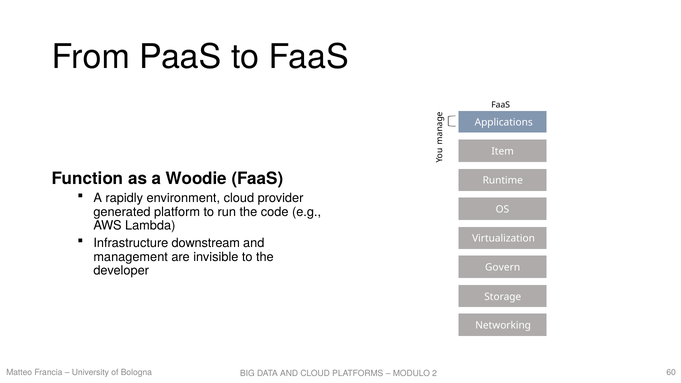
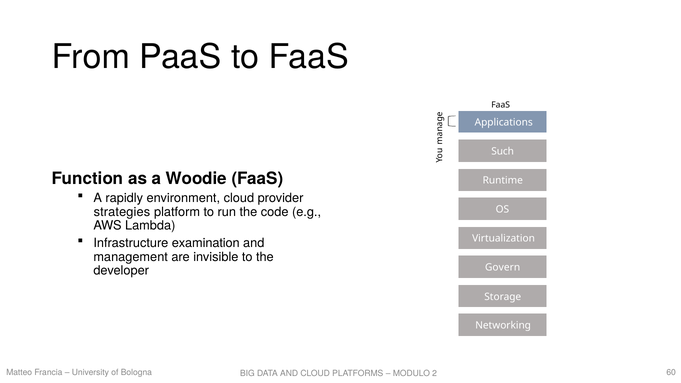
Item: Item -> Such
generated: generated -> strategies
downstream: downstream -> examination
